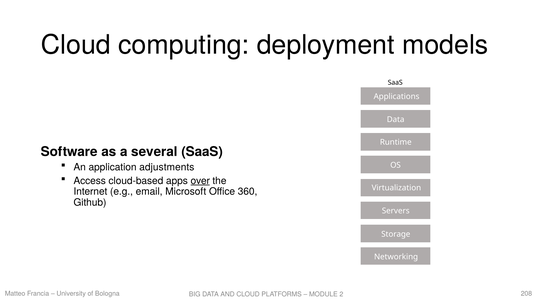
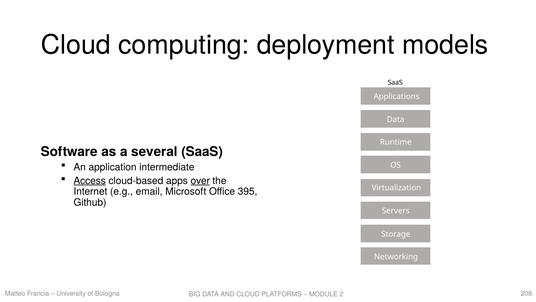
adjustments: adjustments -> intermediate
Access underline: none -> present
360: 360 -> 395
